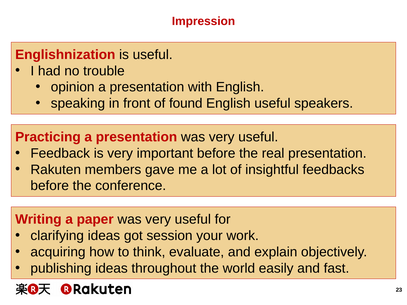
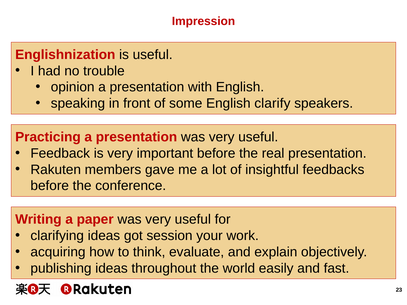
found: found -> some
English useful: useful -> clarify
